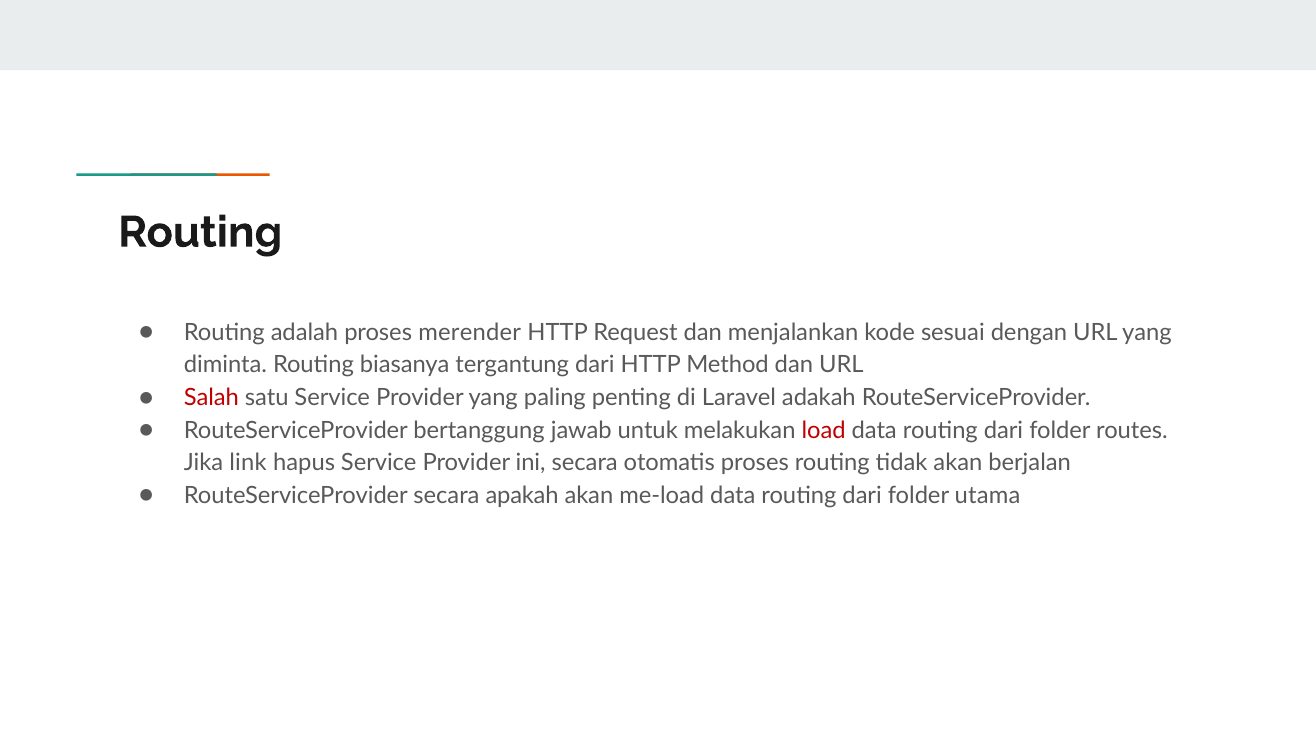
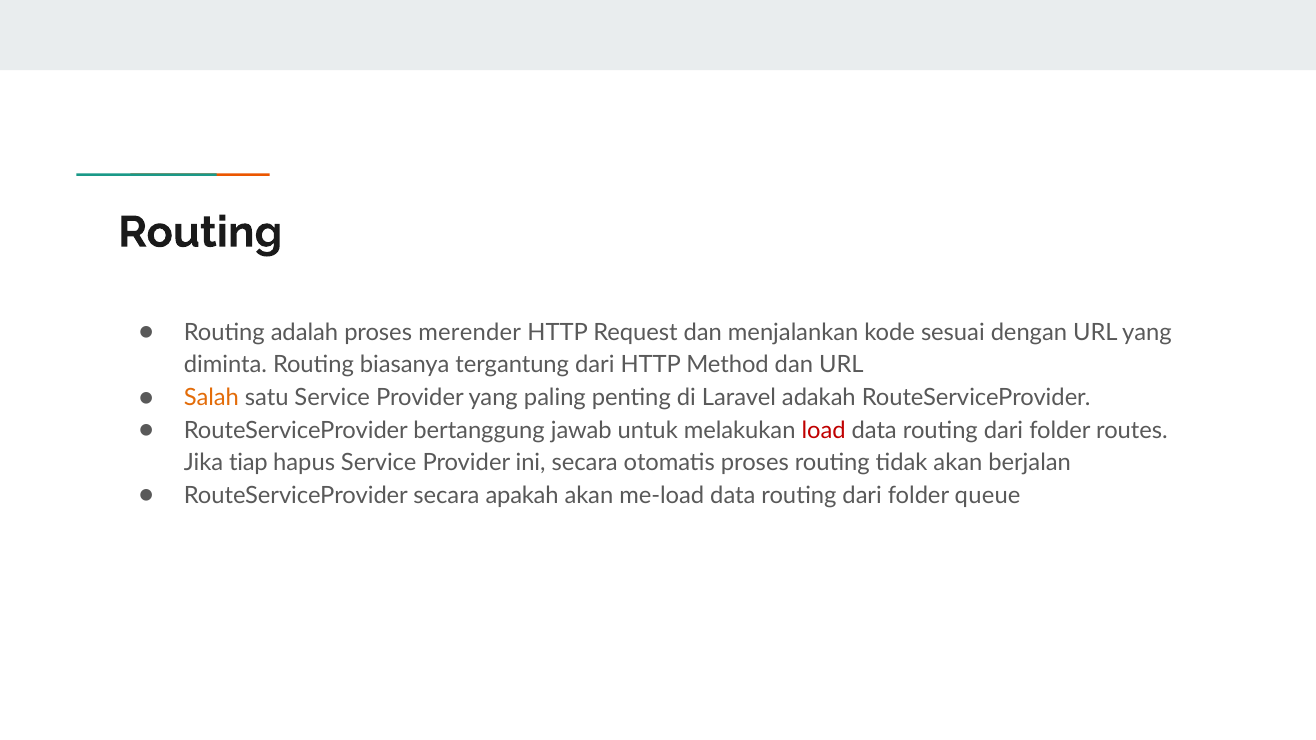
Salah colour: red -> orange
link: link -> tiap
utama: utama -> queue
